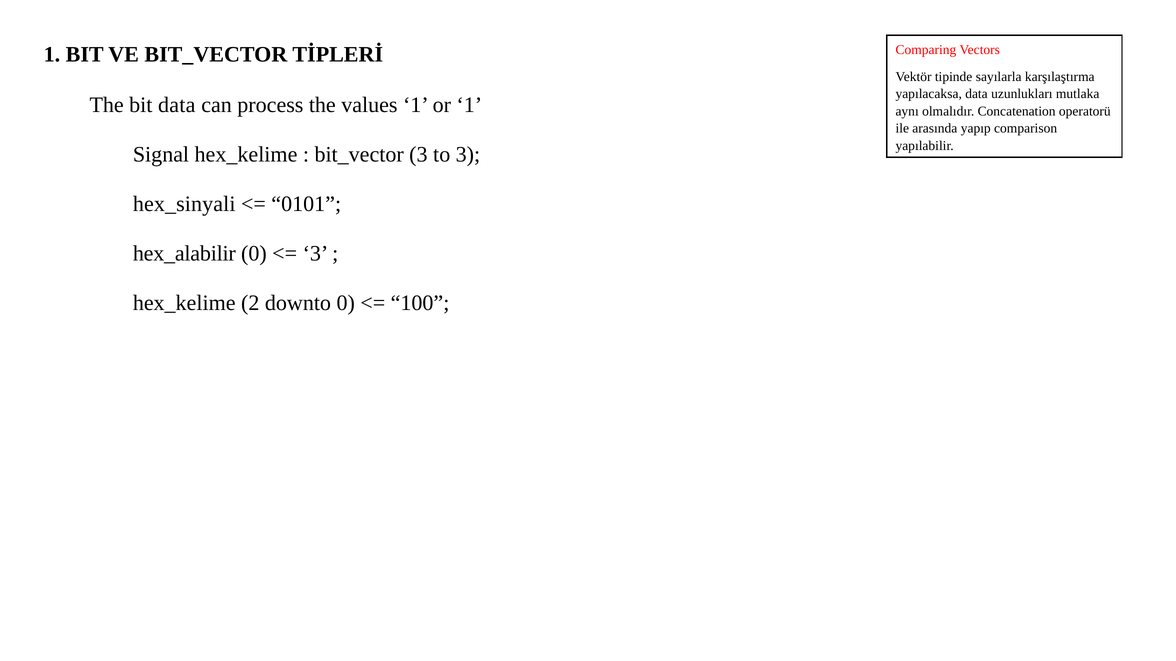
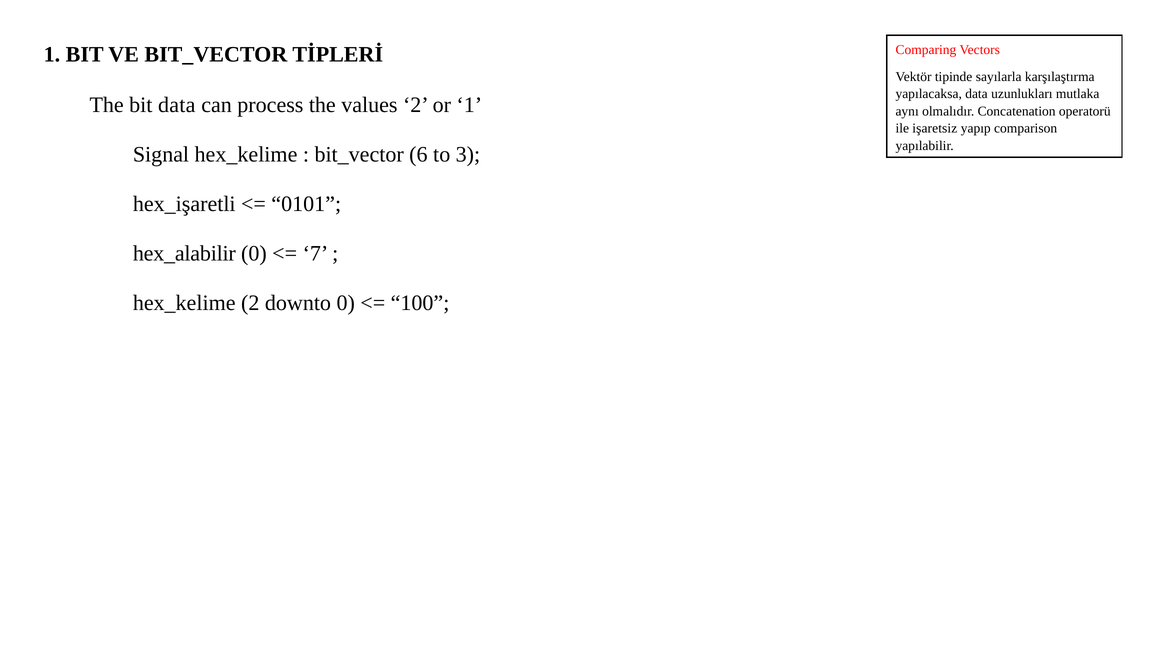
values 1: 1 -> 2
arasında: arasında -> işaretsiz
bit_vector 3: 3 -> 6
hex_sinyali: hex_sinyali -> hex_işaretli
3 at (315, 254): 3 -> 7
